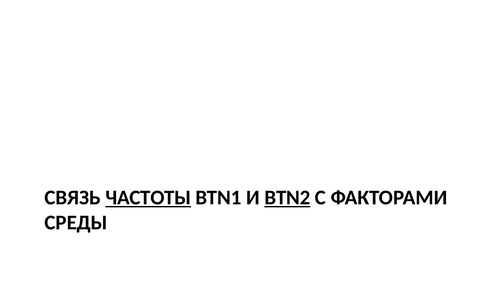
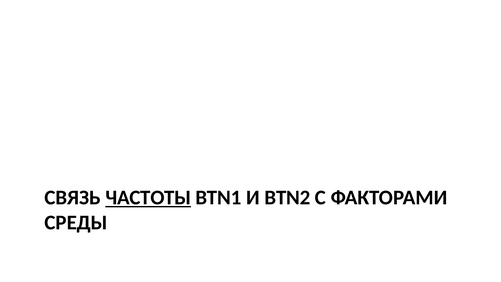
BTN2 underline: present -> none
